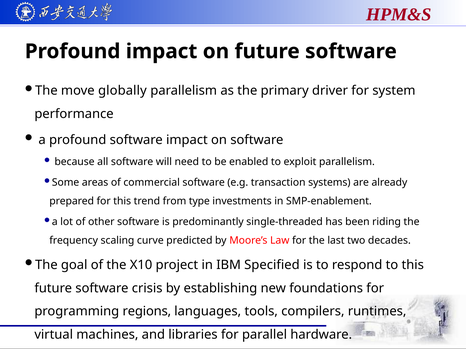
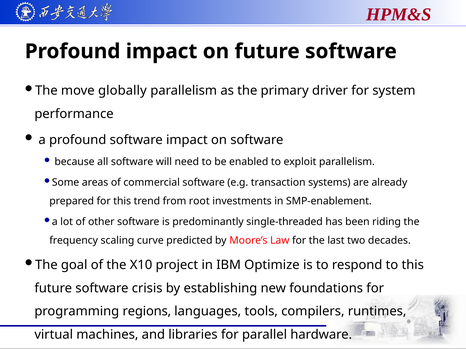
type: type -> root
Specified: Specified -> Optimize
